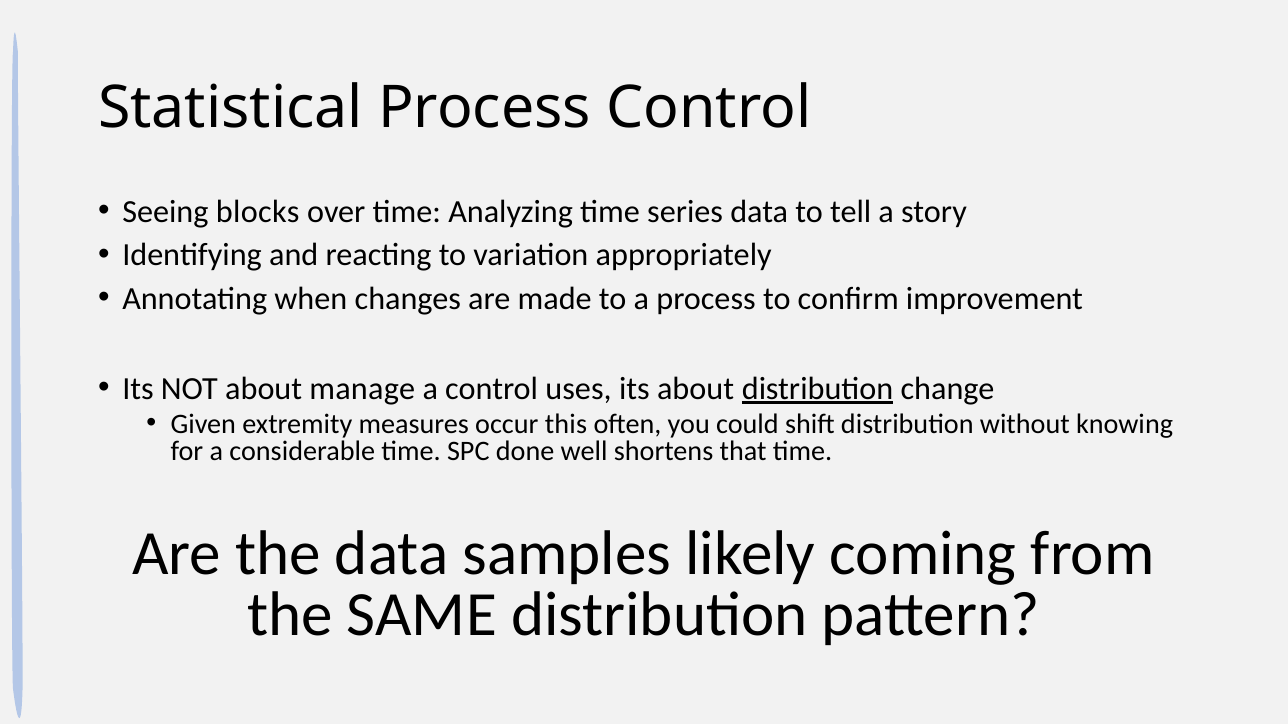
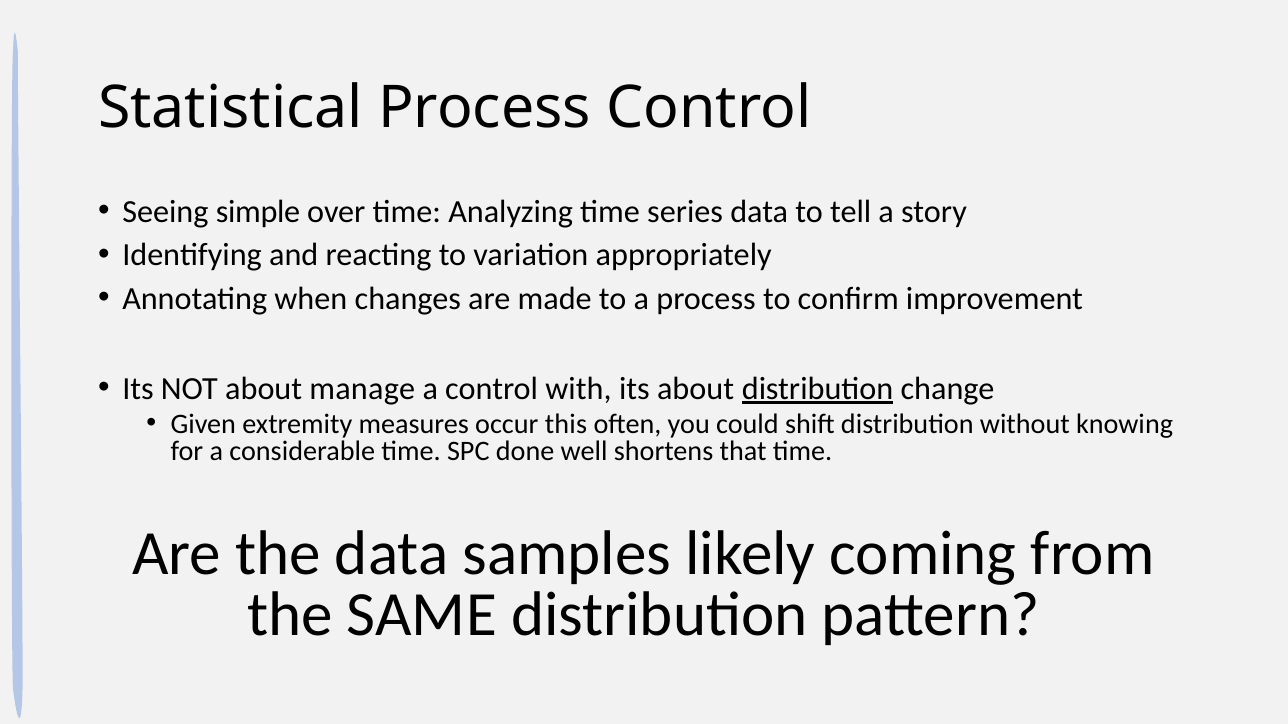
blocks: blocks -> simple
uses: uses -> with
